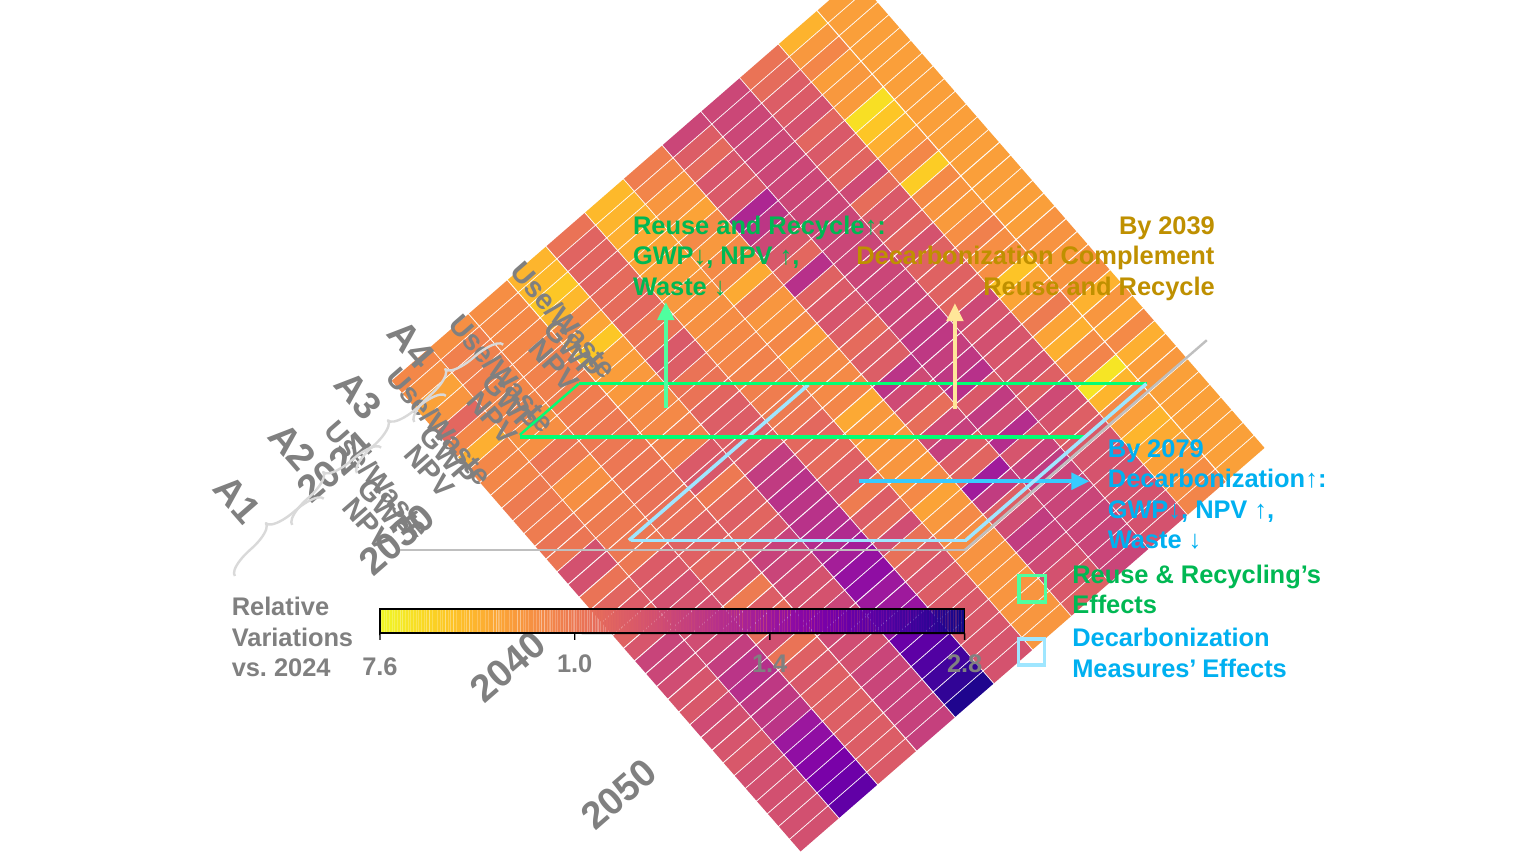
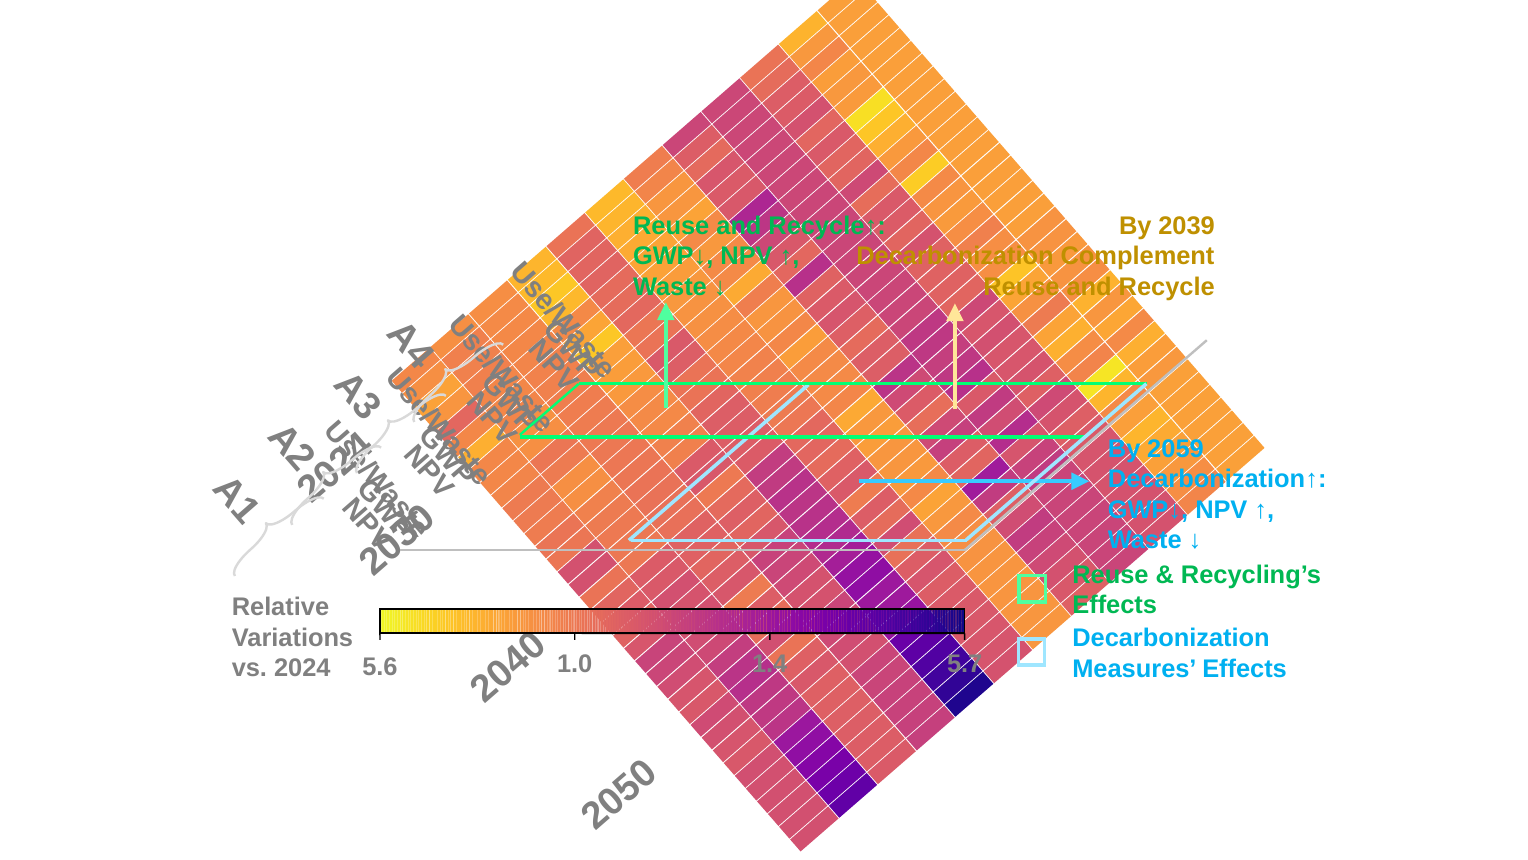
2079: 2079 -> 2059
7.6: 7.6 -> 5.6
2.8: 2.8 -> 5.7
